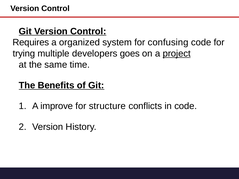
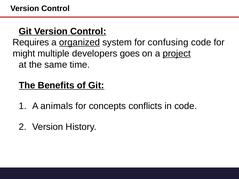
organized underline: none -> present
trying: trying -> might
improve: improve -> animals
structure: structure -> concepts
